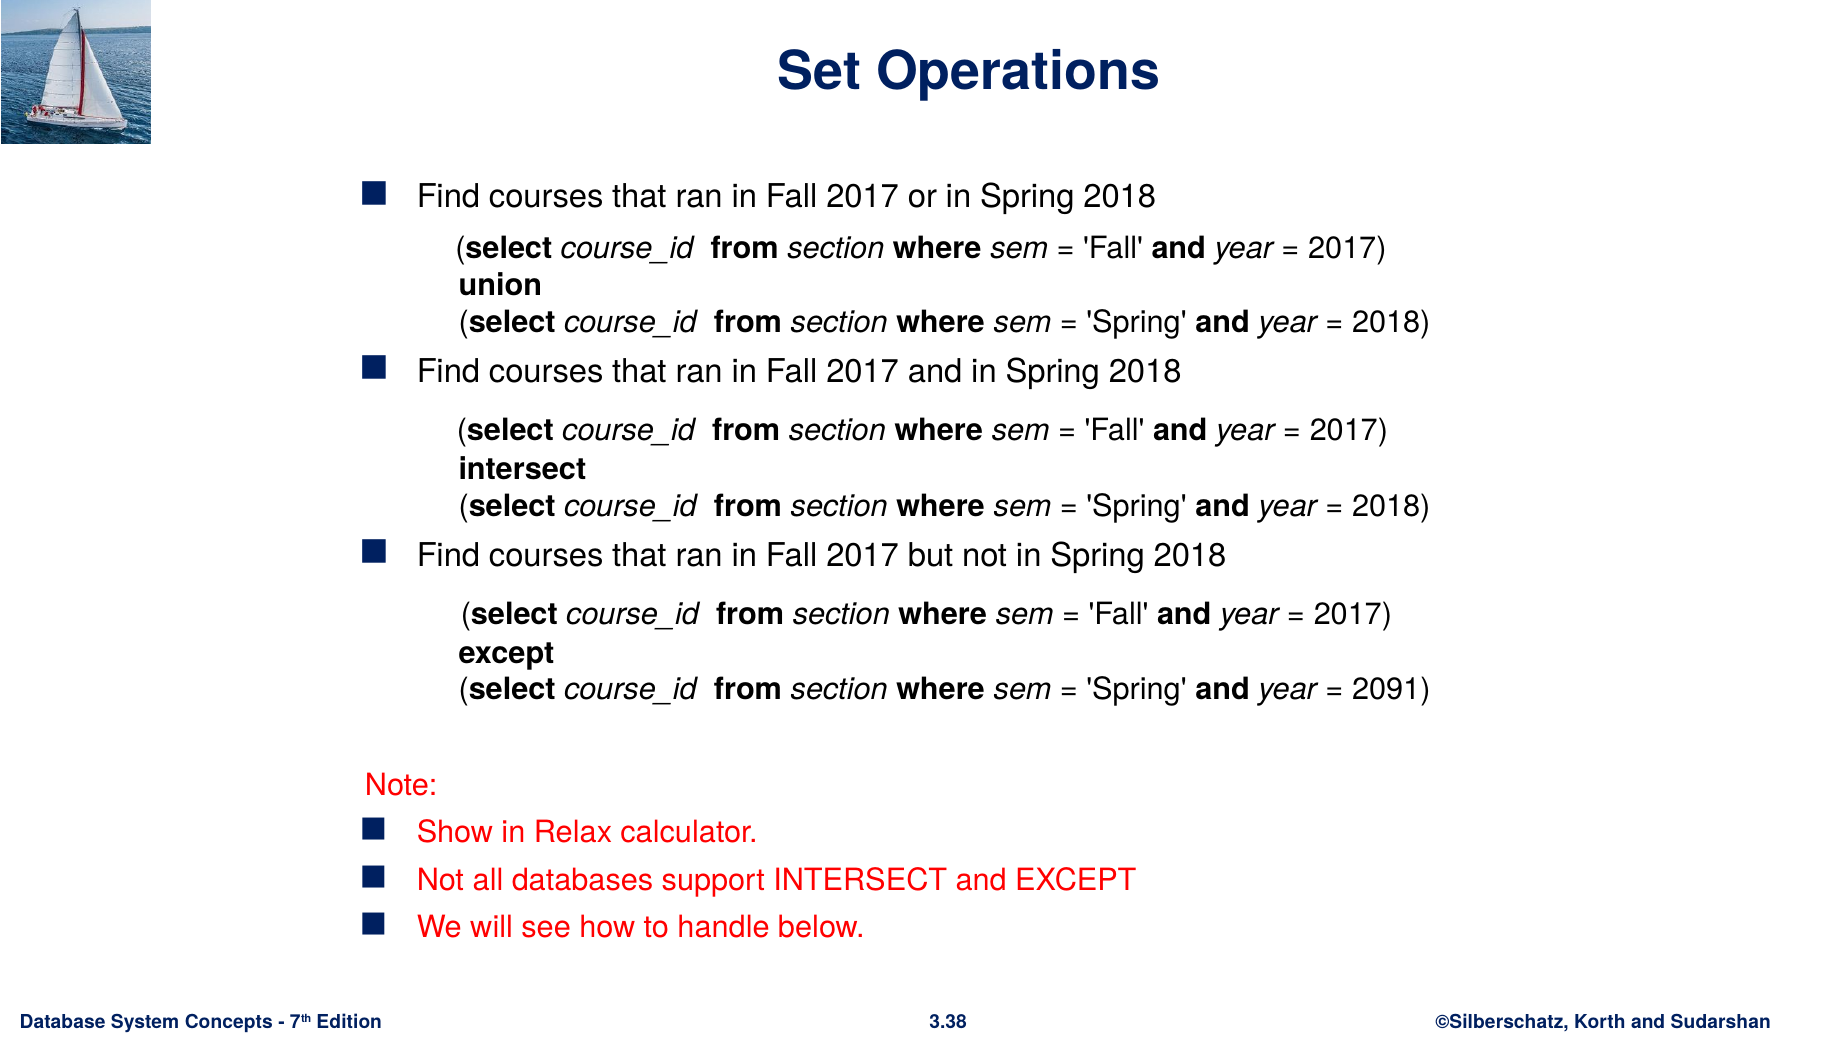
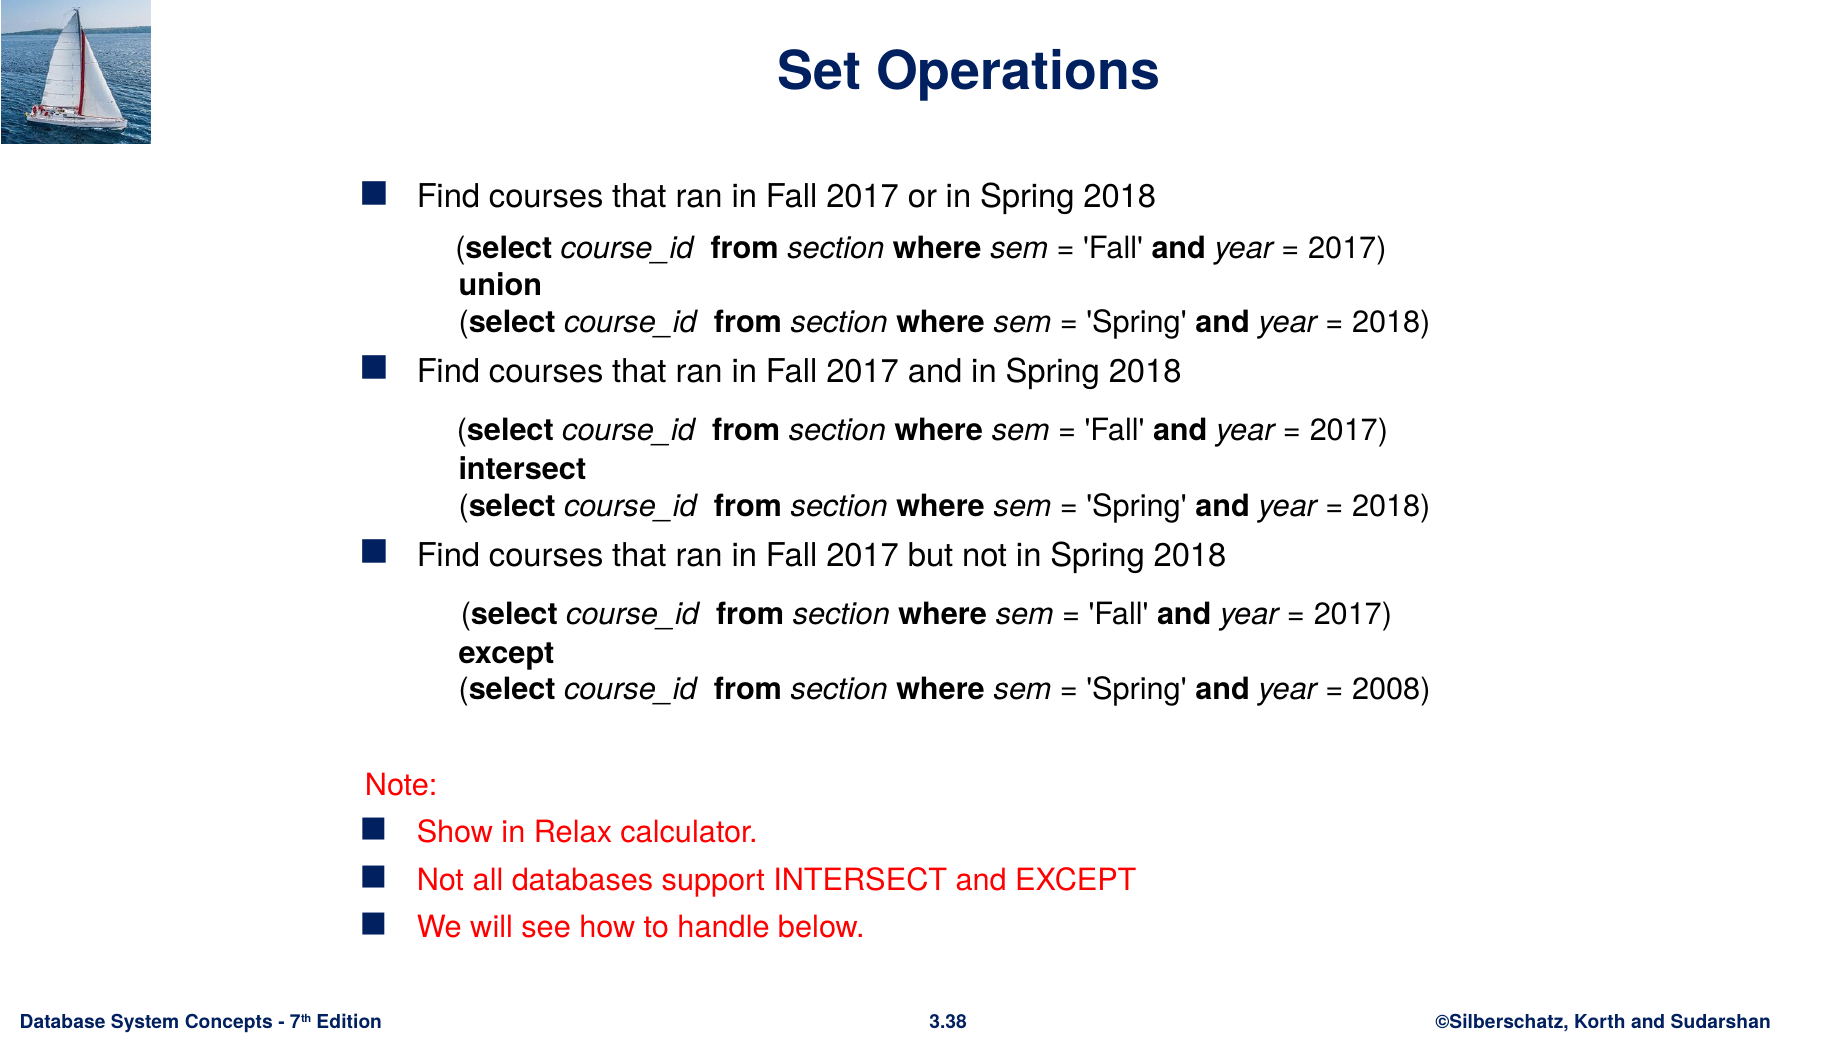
2091: 2091 -> 2008
